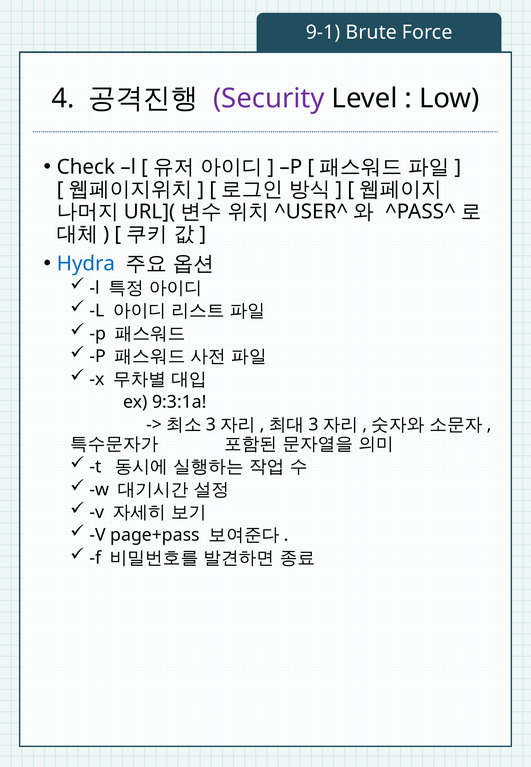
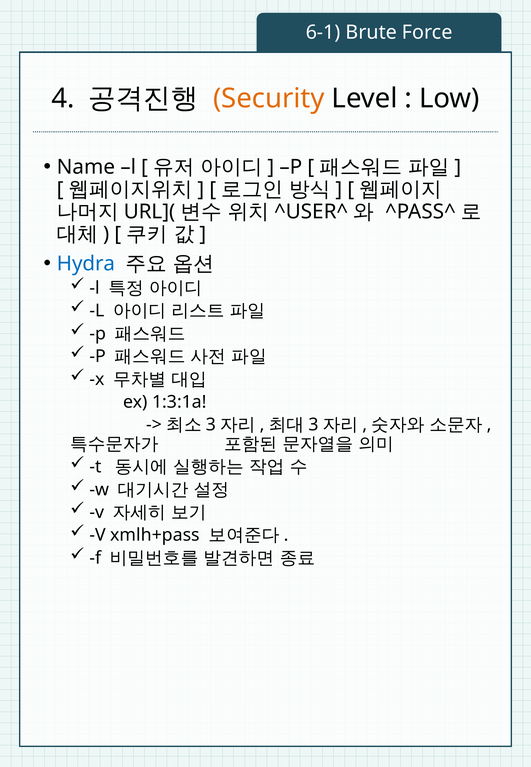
9-1: 9-1 -> 6-1
Security colour: purple -> orange
Check: Check -> Name
9:3:1a: 9:3:1a -> 1:3:1a
page+pass: page+pass -> xmlh+pass
